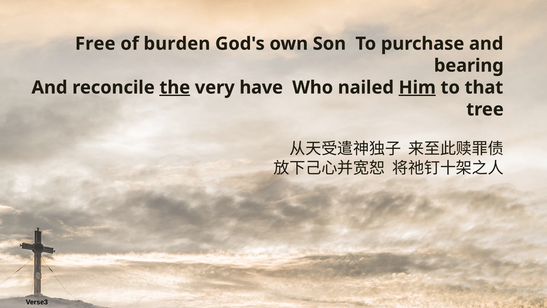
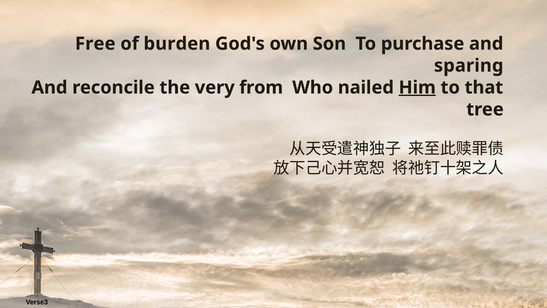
bearing: bearing -> sparing
the underline: present -> none
have: have -> from
